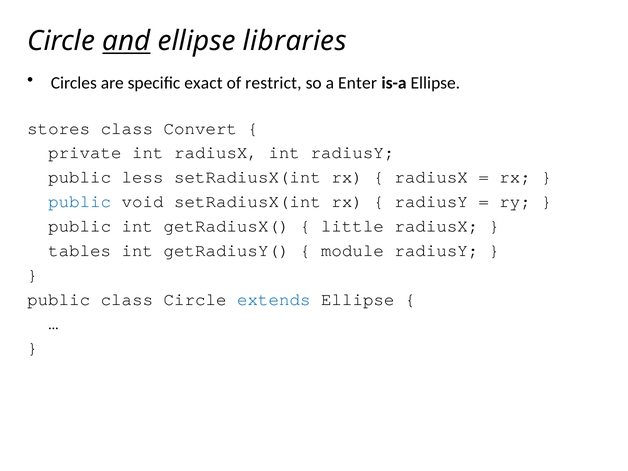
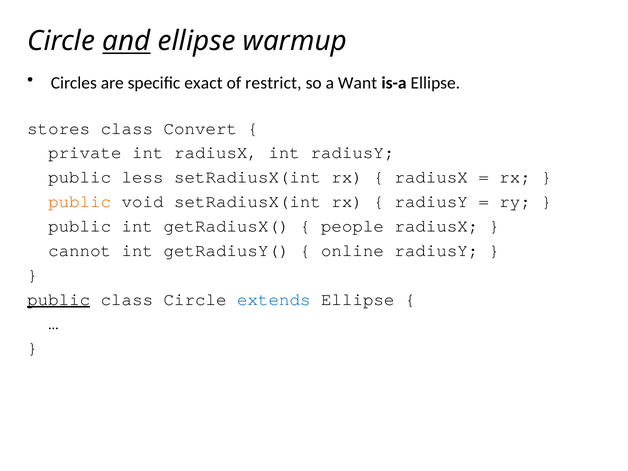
libraries: libraries -> warmup
Enter: Enter -> Want
public at (80, 202) colour: blue -> orange
little: little -> people
tables: tables -> cannot
module: module -> online
public at (59, 299) underline: none -> present
